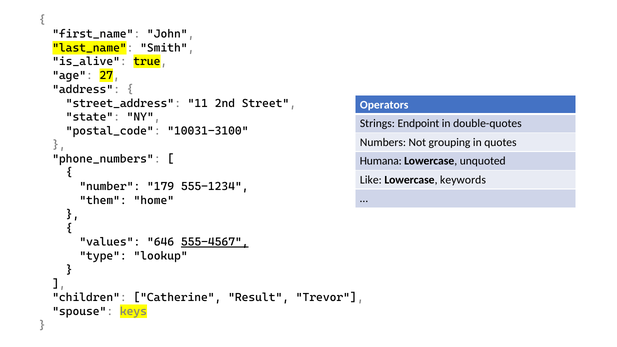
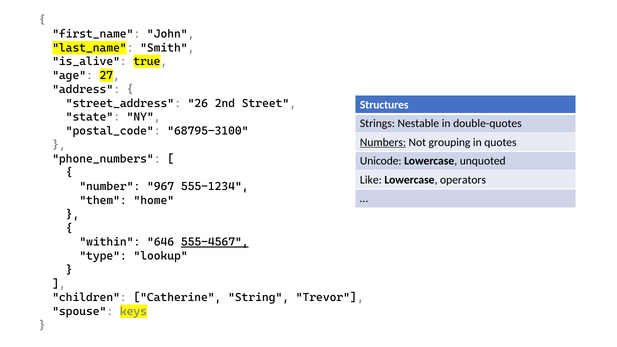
11: 11 -> 26
Operators: Operators -> Structures
Endpoint: Endpoint -> Nestable
10031-3100: 10031-3100 -> 68795-3100
Numbers underline: none -> present
Humana: Humana -> Unicode
keywords: keywords -> operators
179: 179 -> 967
values: values -> within
Result: Result -> String
